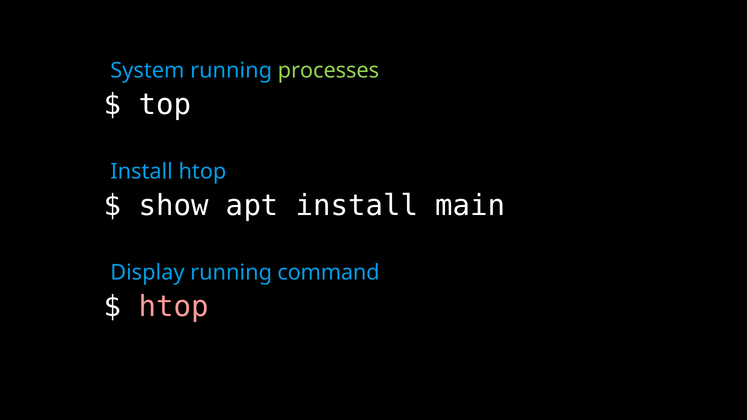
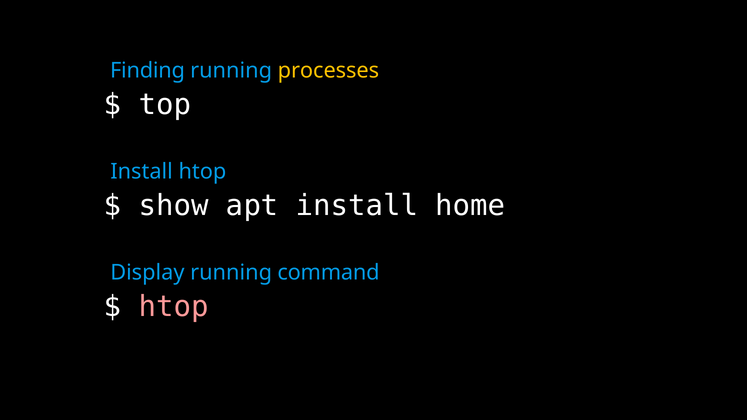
System: System -> Finding
processes colour: light green -> yellow
main: main -> home
